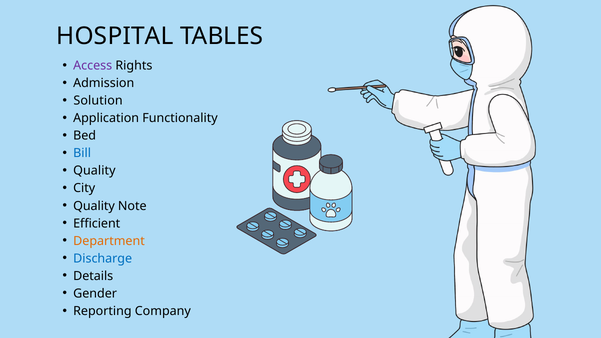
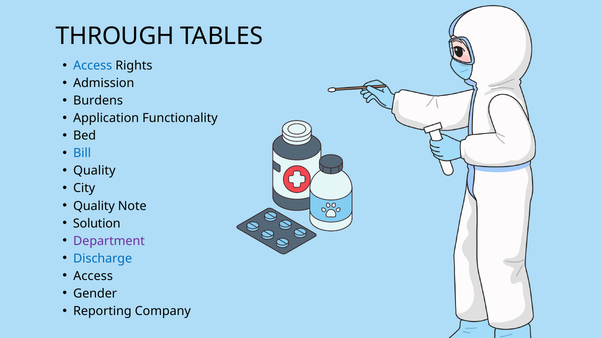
HOSPITAL: HOSPITAL -> THROUGH
Access at (93, 66) colour: purple -> blue
Solution: Solution -> Burdens
Efficient: Efficient -> Solution
Department colour: orange -> purple
Details at (93, 276): Details -> Access
